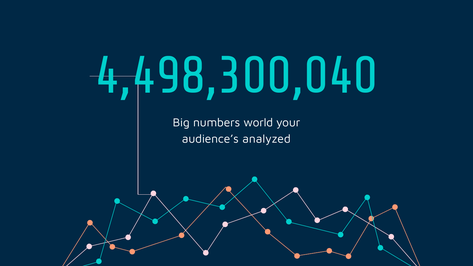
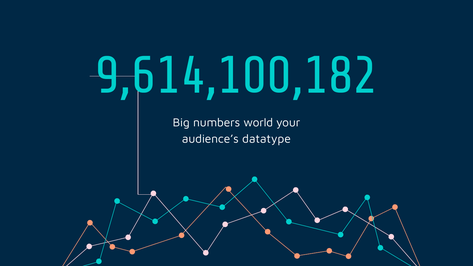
4,498,300,040: 4,498,300,040 -> 9,614,100,182
analyzed: analyzed -> datatype
